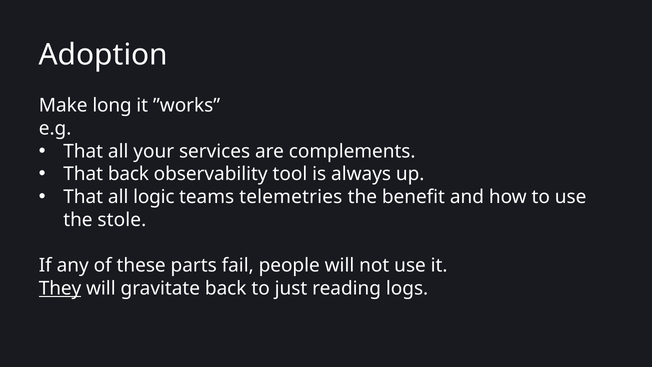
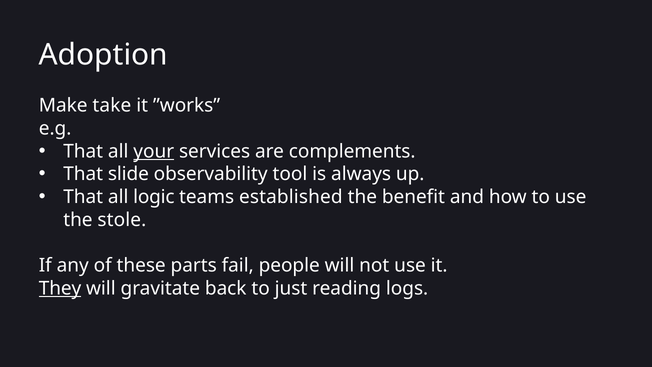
long: long -> take
your underline: none -> present
That back: back -> slide
telemetries: telemetries -> established
